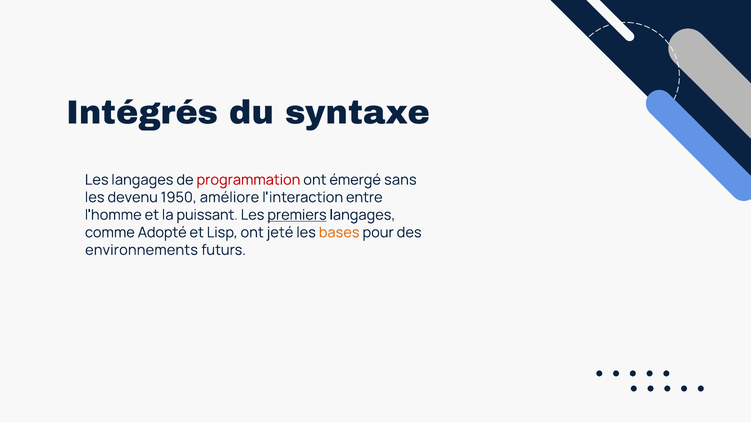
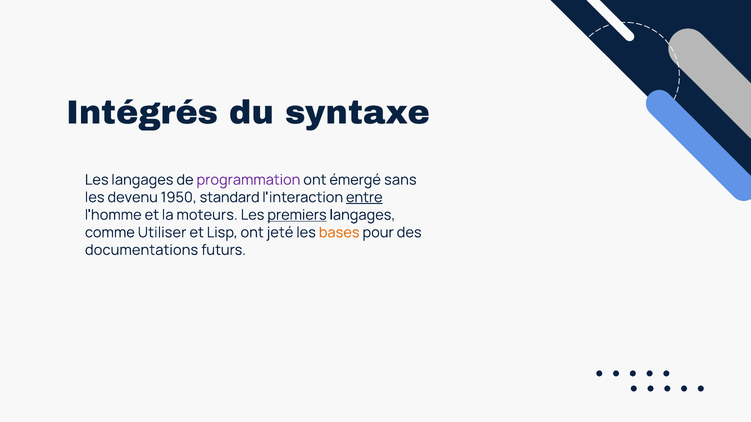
programmation colour: red -> purple
améliore: améliore -> standard
entre underline: none -> present
puissant: puissant -> moteurs
Adopté: Adopté -> Utiliser
environnements: environnements -> documentations
